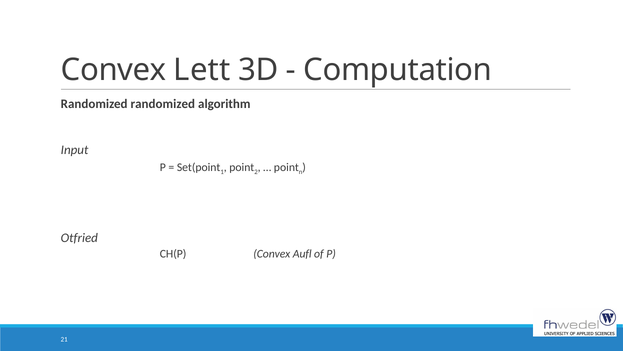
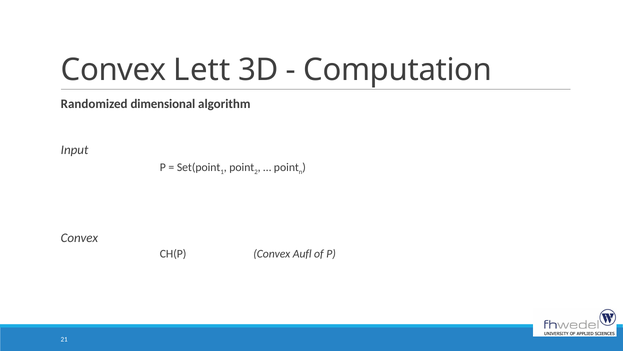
Randomized randomized: randomized -> dimensional
Otfried at (79, 237): Otfried -> Convex
